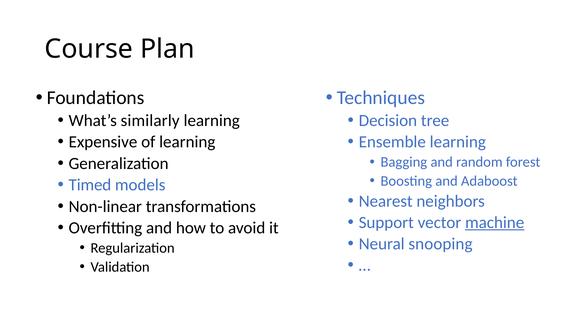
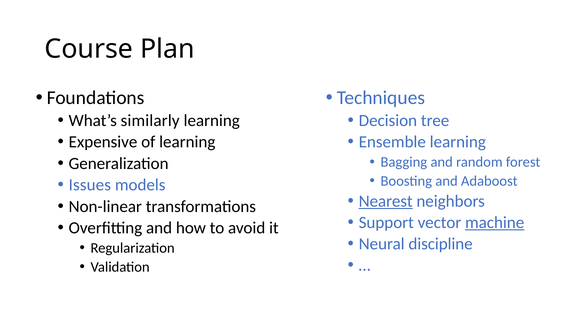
Timed: Timed -> Issues
Nearest underline: none -> present
snooping: snooping -> discipline
